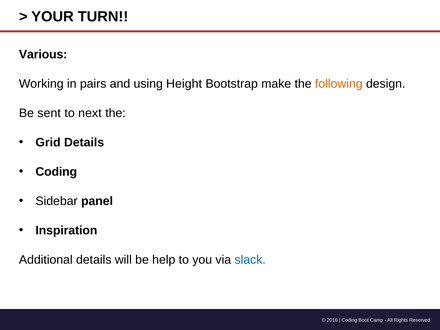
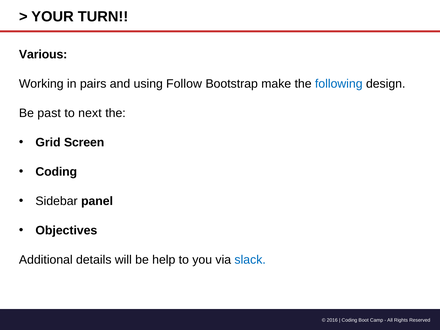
Height: Height -> Follow
following colour: orange -> blue
sent: sent -> past
Grid Details: Details -> Screen
Inspiration: Inspiration -> Objectives
